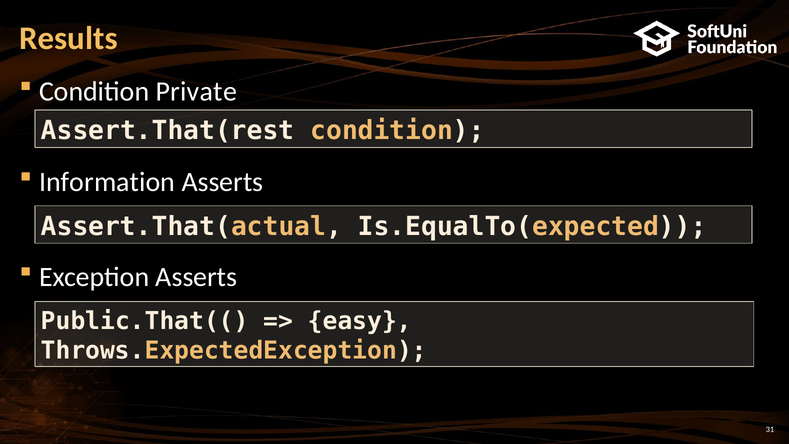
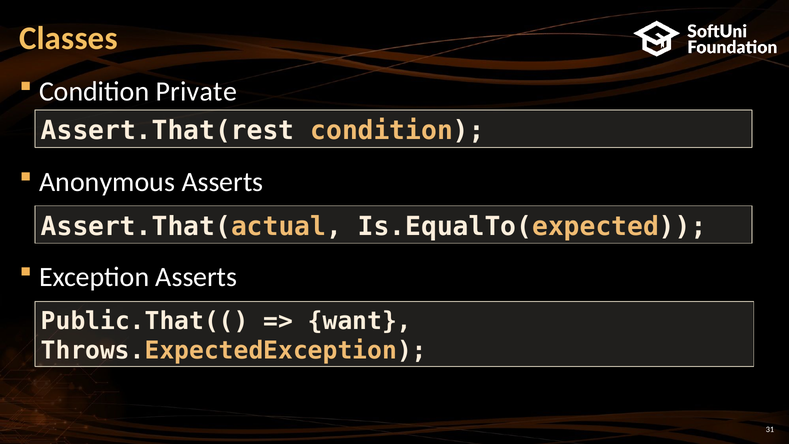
Results: Results -> Classes
Information: Information -> Anonymous
easy: easy -> want
